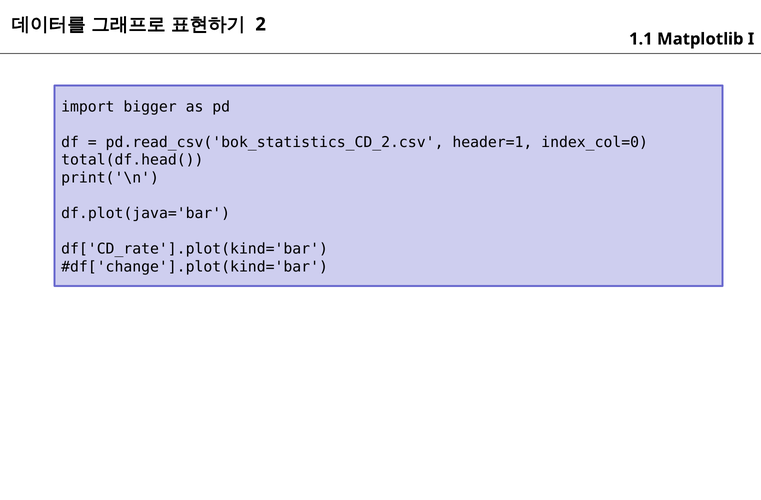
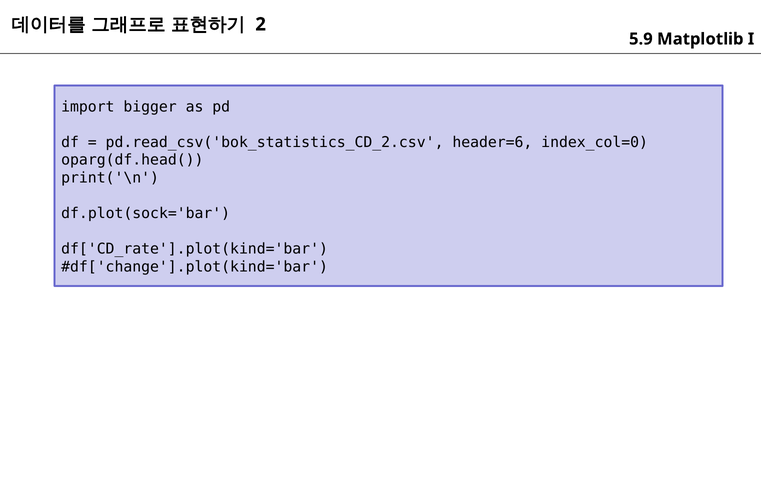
1.1: 1.1 -> 5.9
header=1: header=1 -> header=6
total(df.head(: total(df.head( -> oparg(df.head(
df.plot(java='bar: df.plot(java='bar -> df.plot(sock='bar
